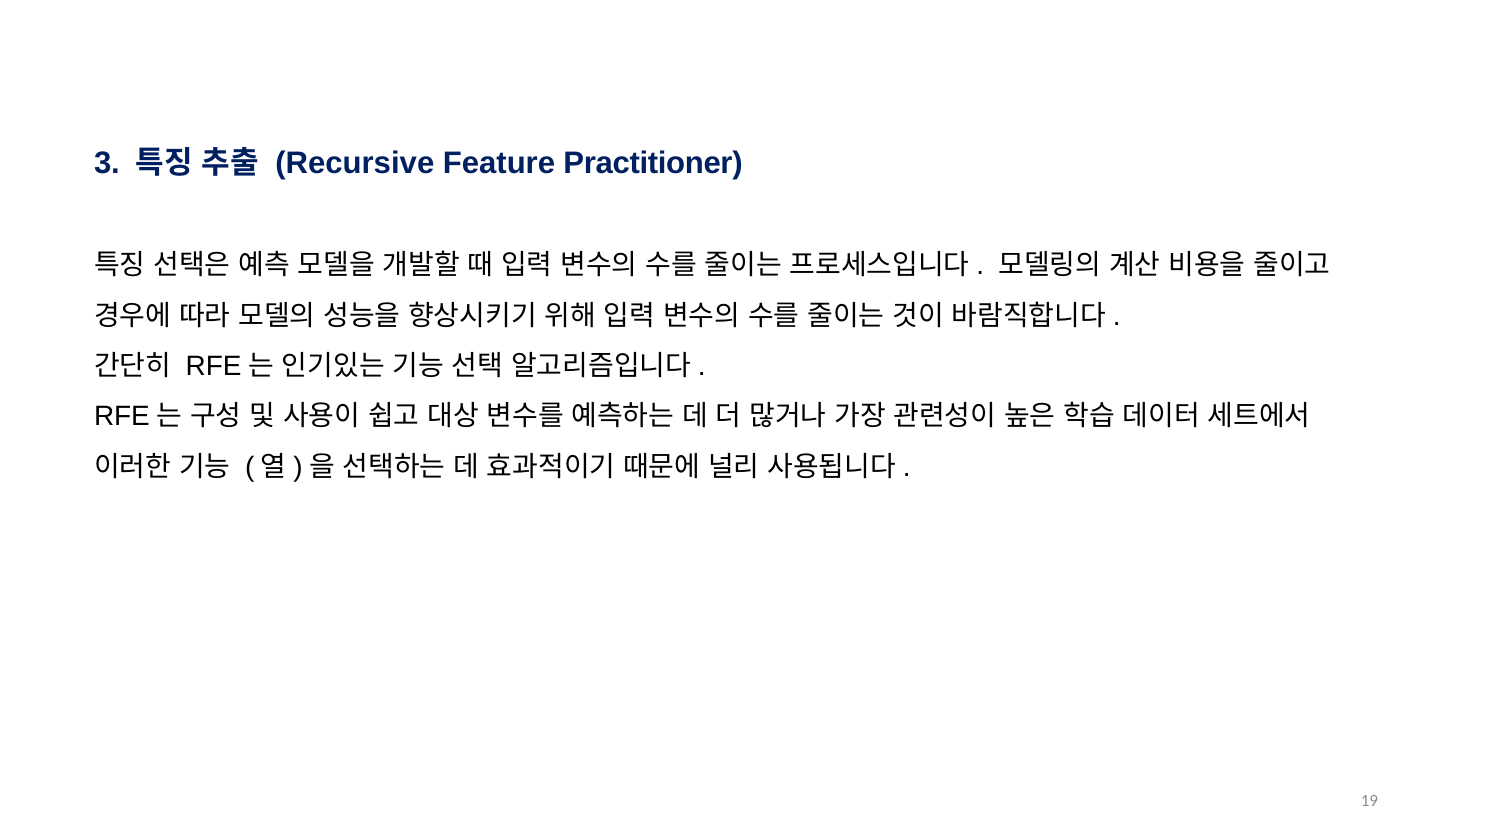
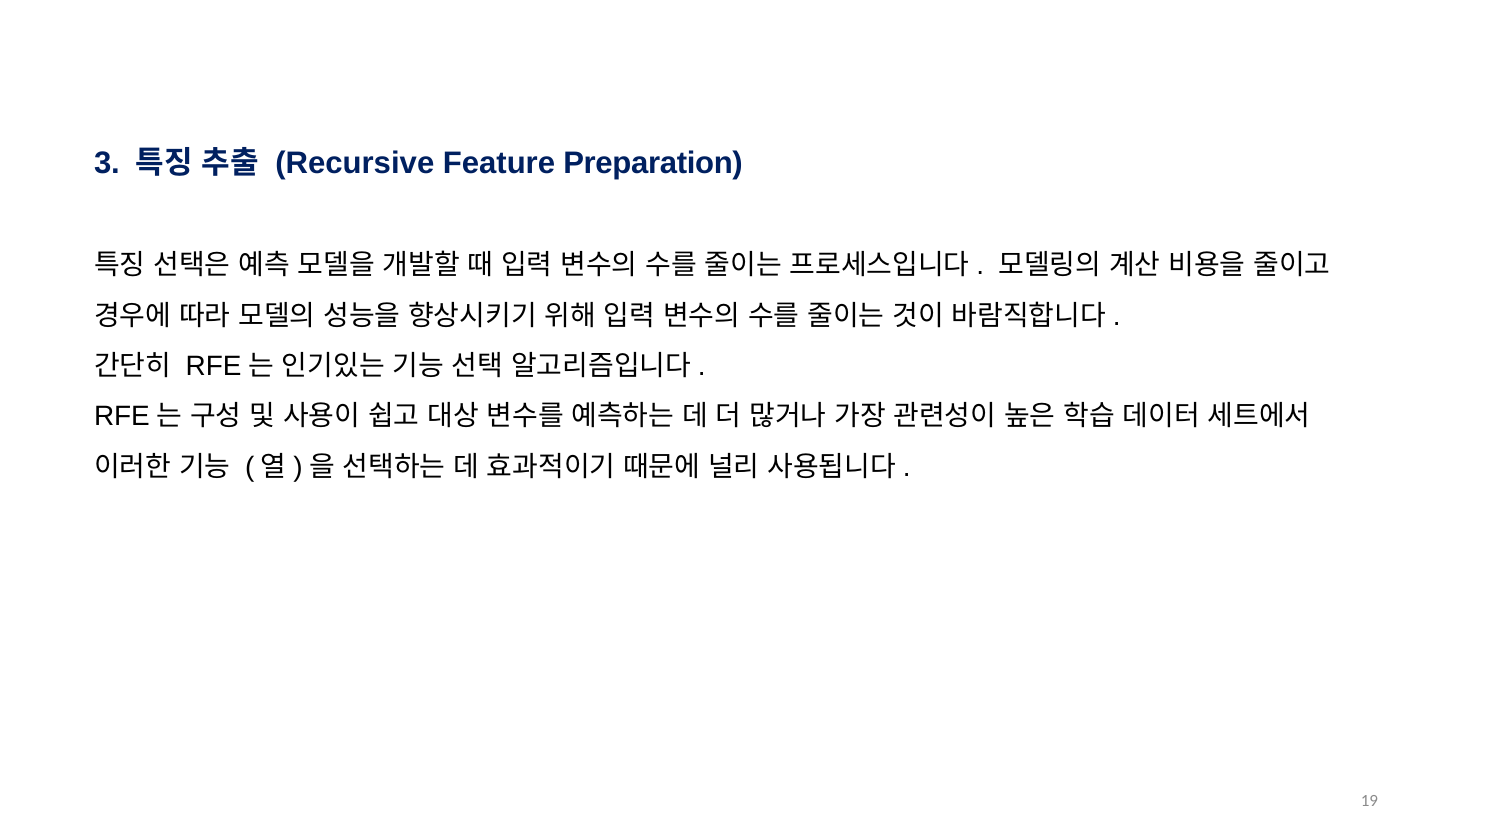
Practitioner: Practitioner -> Preparation
